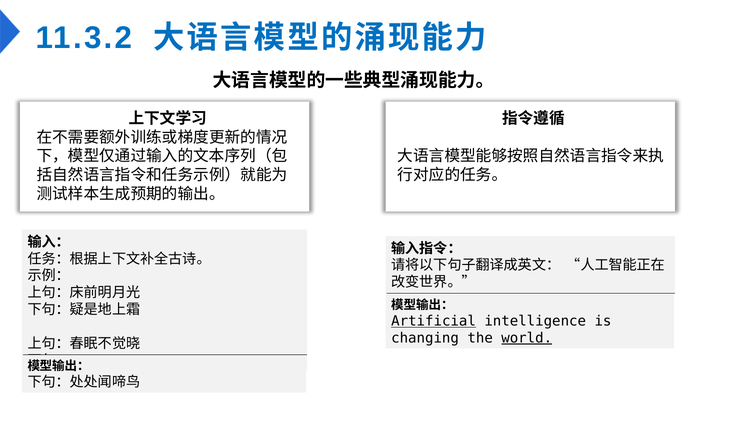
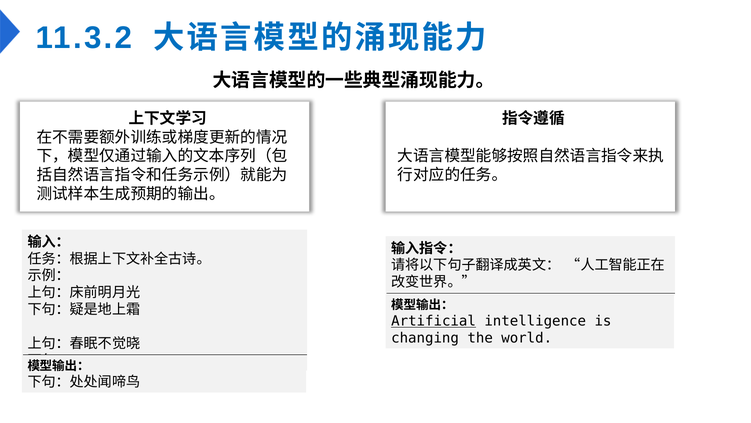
world underline: present -> none
